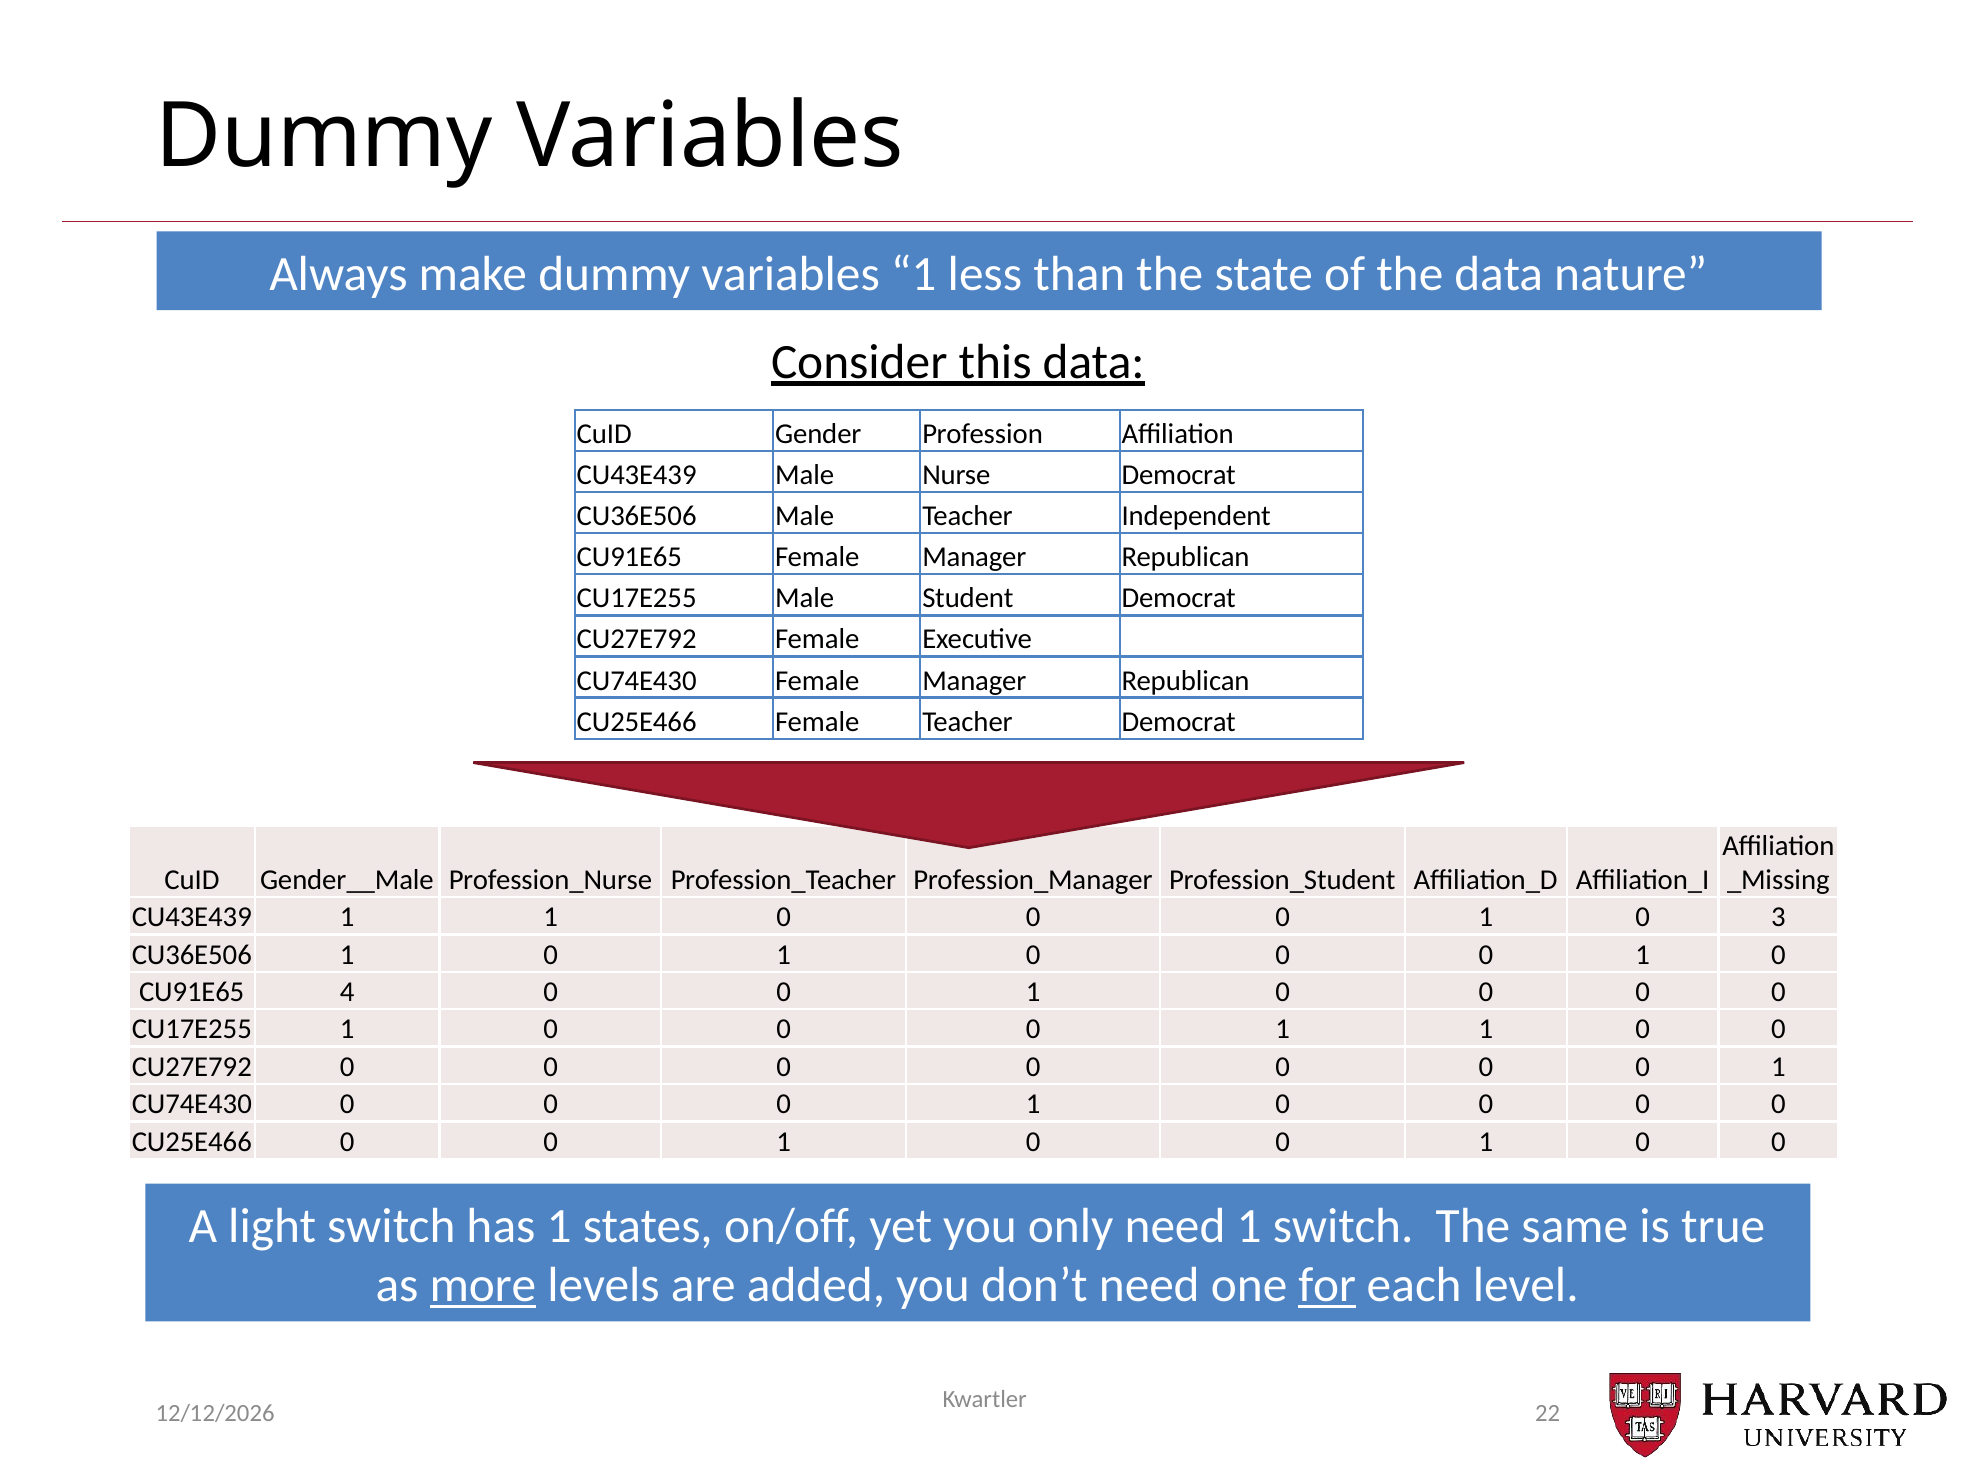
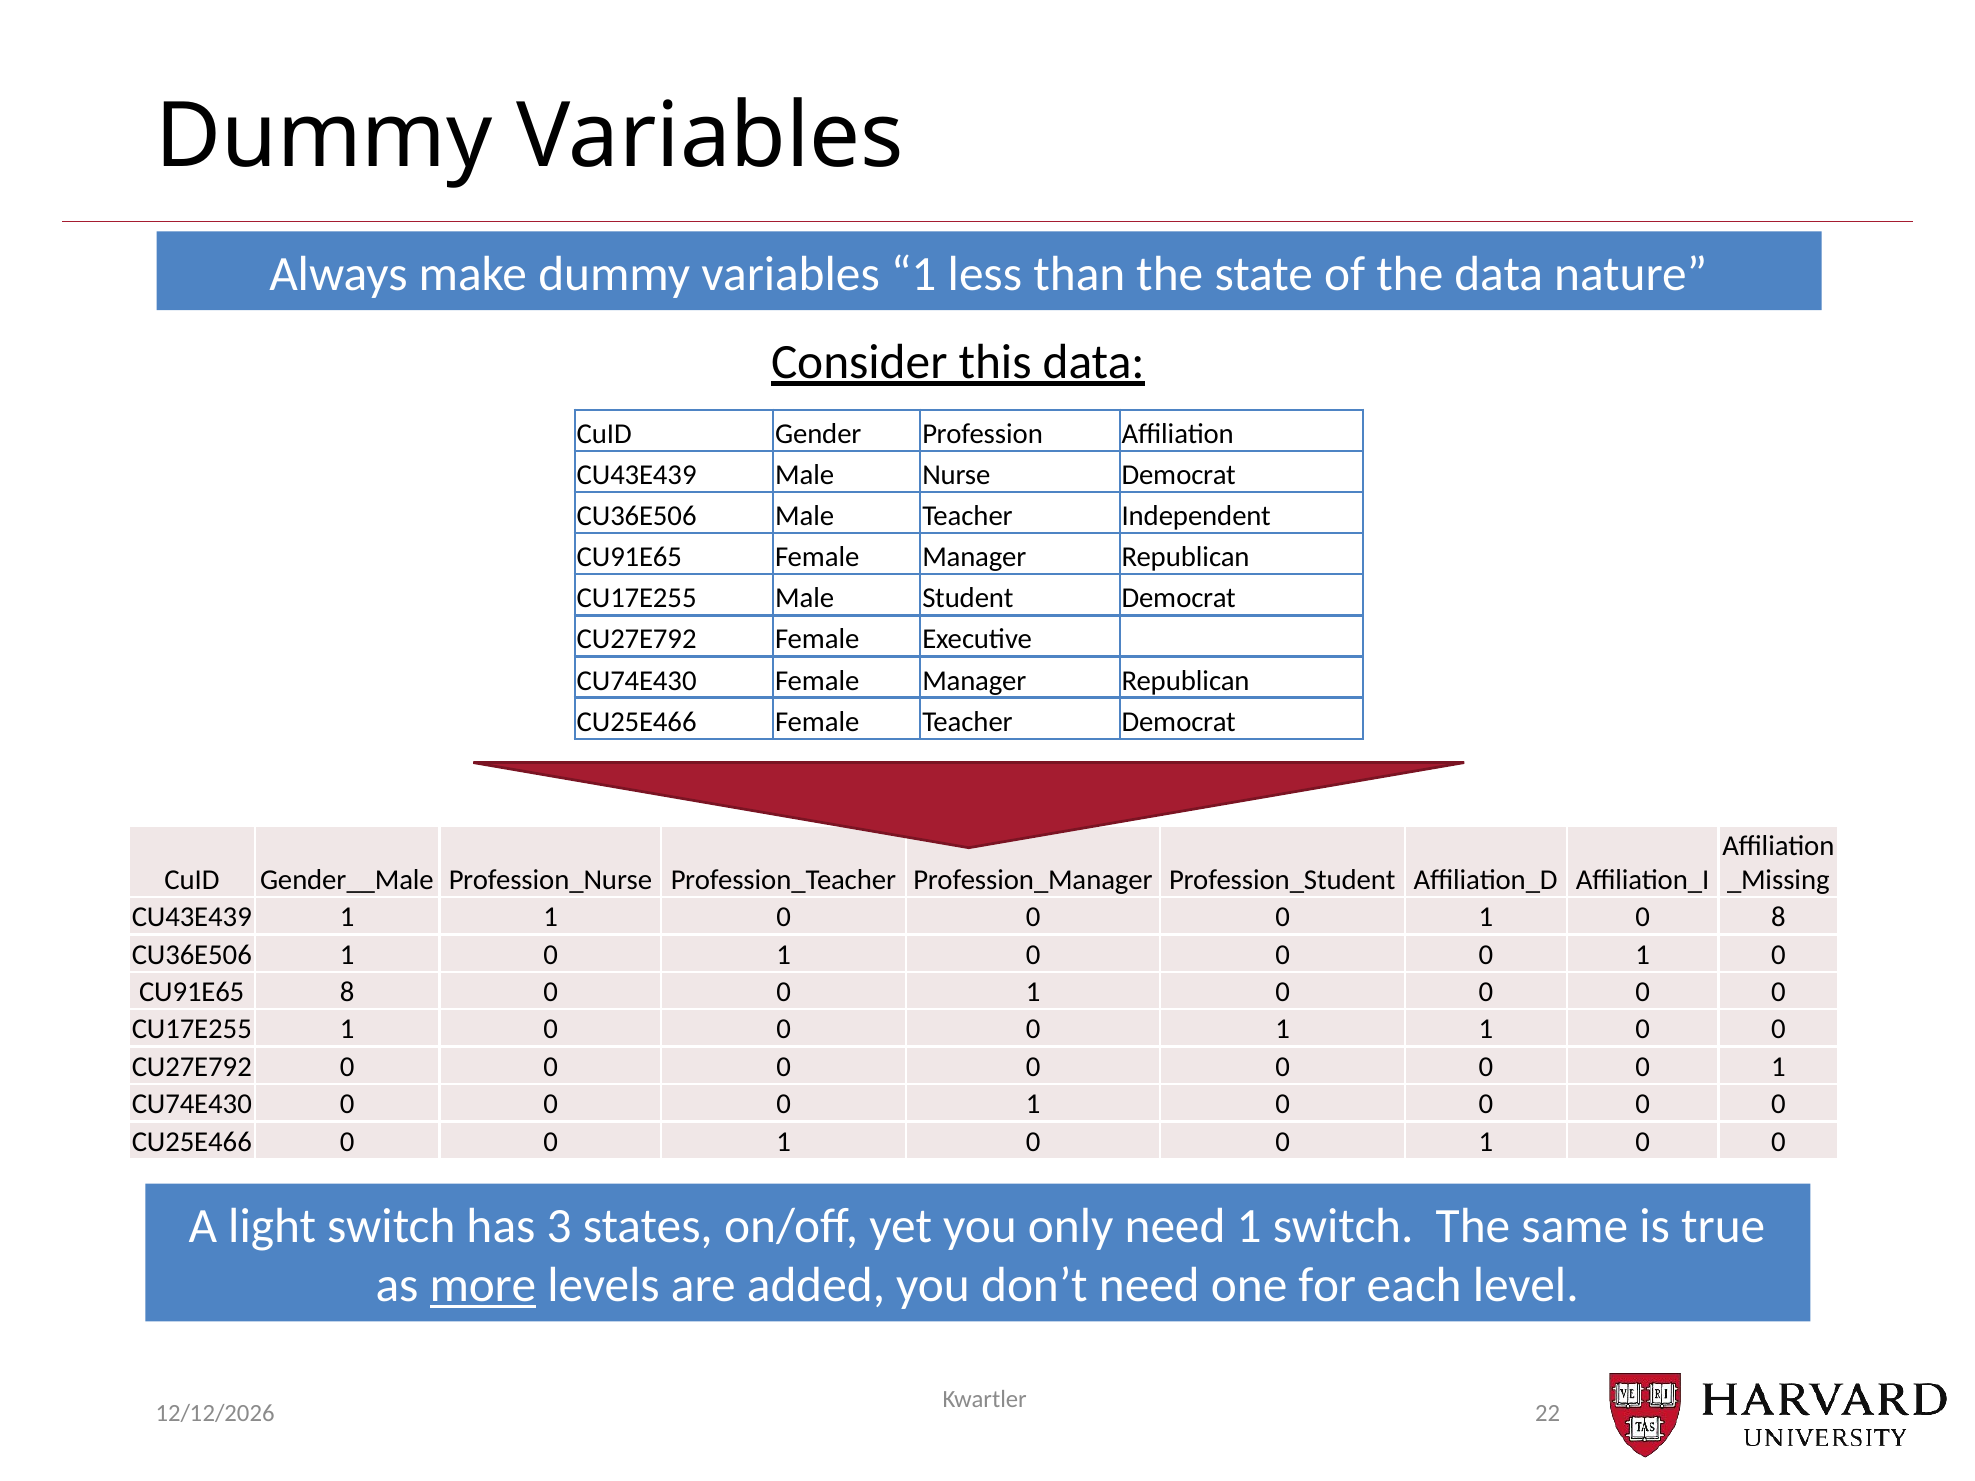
0 3: 3 -> 8
CU91E65 4: 4 -> 8
has 1: 1 -> 3
for underline: present -> none
